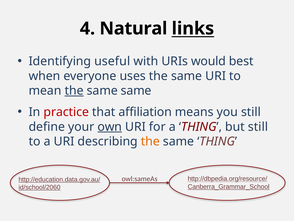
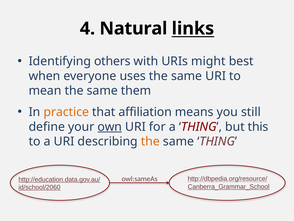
useful: useful -> others
would: would -> might
the at (74, 91) underline: present -> none
same same: same -> them
practice colour: red -> orange
but still: still -> this
